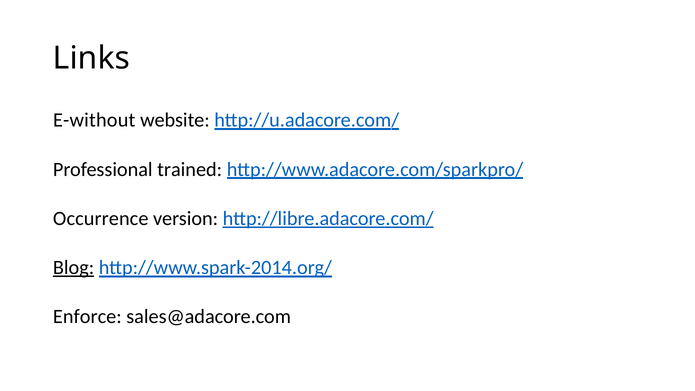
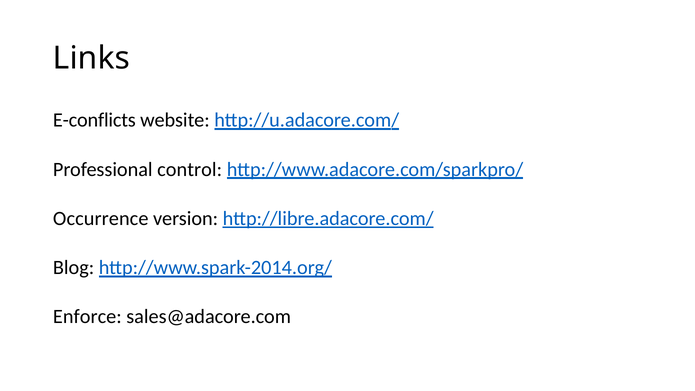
E-without: E-without -> E-conflicts
trained: trained -> control
Blog underline: present -> none
